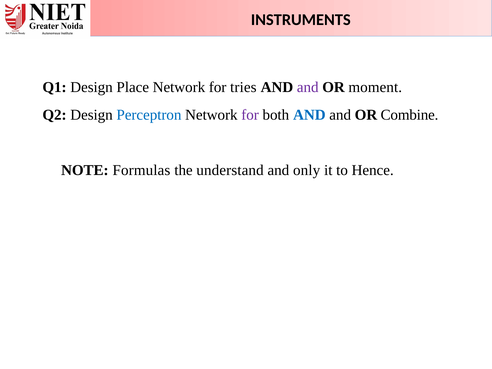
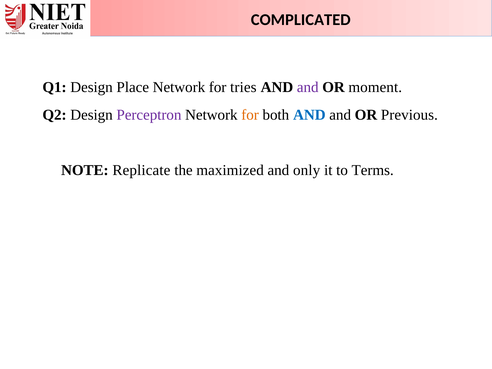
INSTRUMENTS: INSTRUMENTS -> COMPLICATED
Perceptron colour: blue -> purple
for at (250, 115) colour: purple -> orange
Combine: Combine -> Previous
Formulas: Formulas -> Replicate
understand: understand -> maximized
Hence: Hence -> Terms
